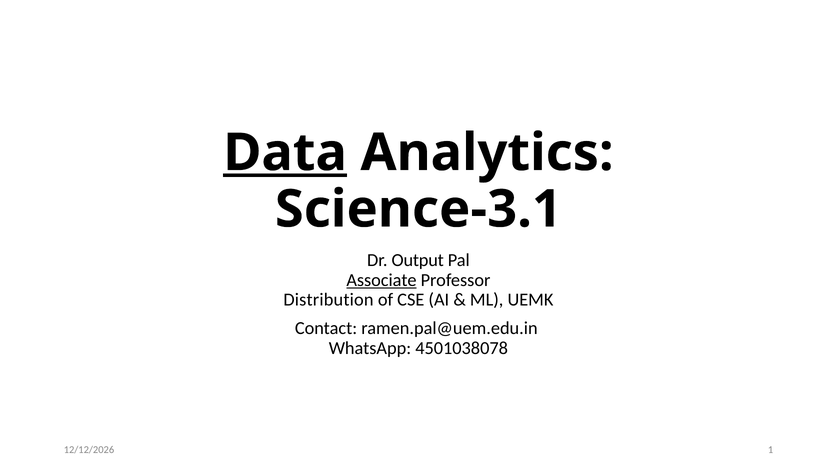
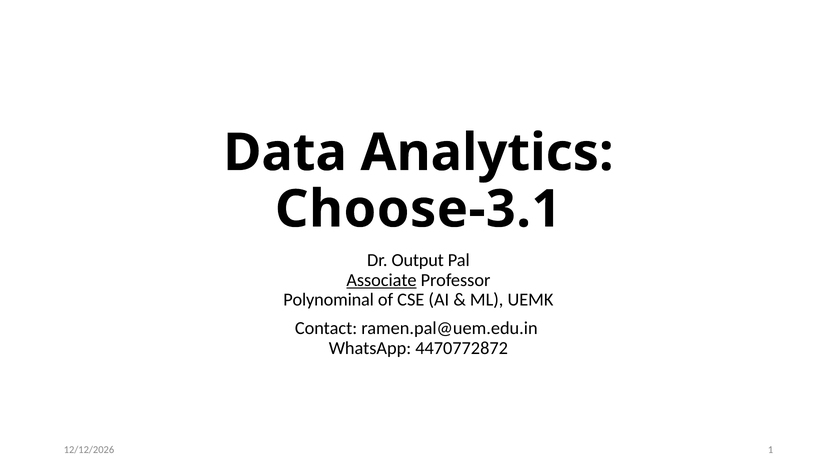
Data underline: present -> none
Science-3.1: Science-3.1 -> Choose-3.1
Distribution: Distribution -> Polynominal
4501038078: 4501038078 -> 4470772872
